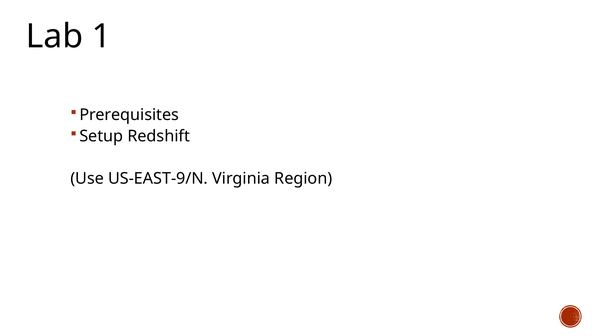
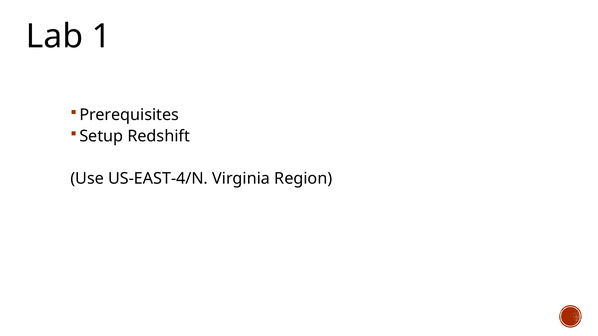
US-EAST-9/N: US-EAST-9/N -> US-EAST-4/N
